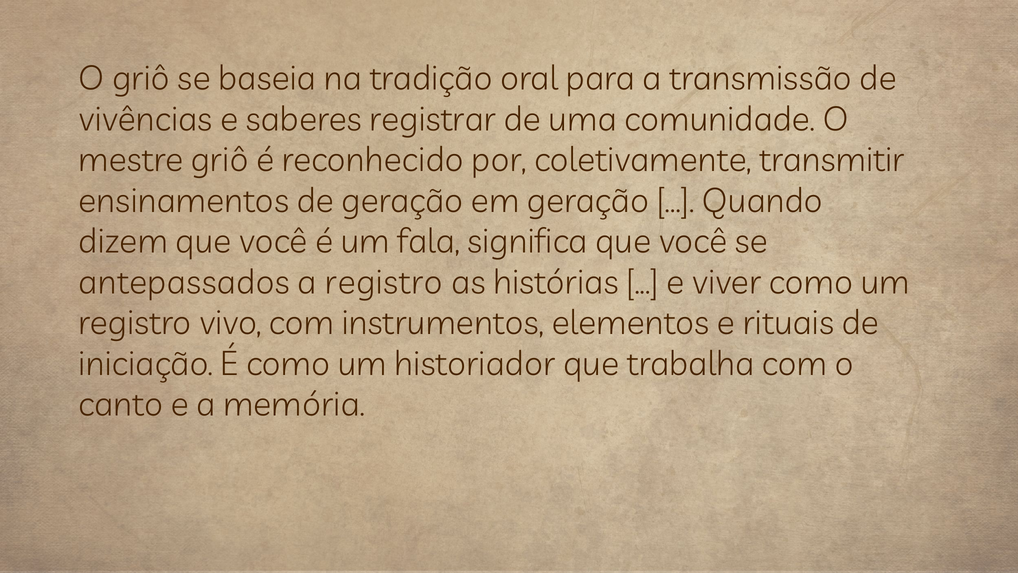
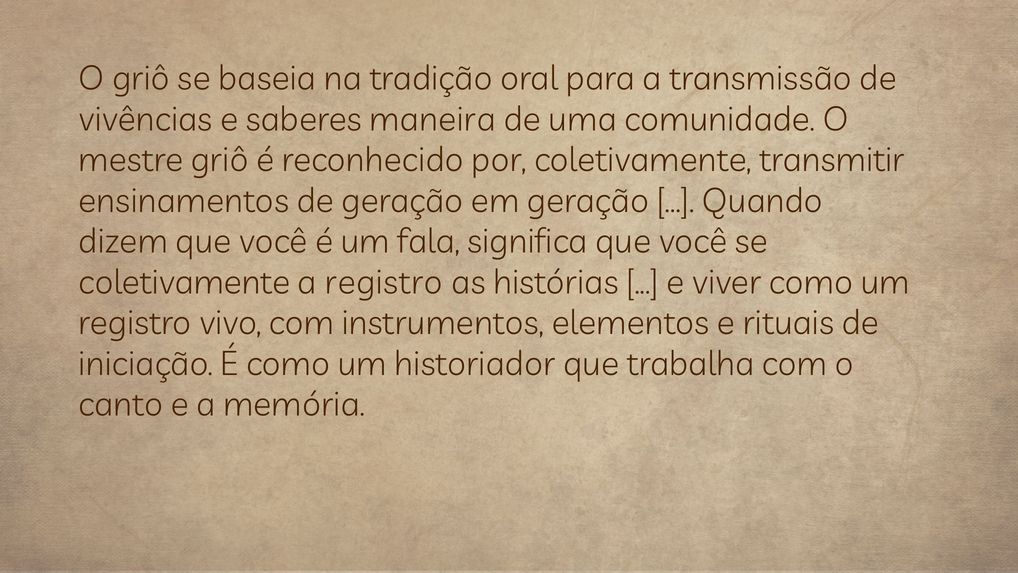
registrar: registrar -> maneira
antepassados at (184, 282): antepassados -> coletivamente
